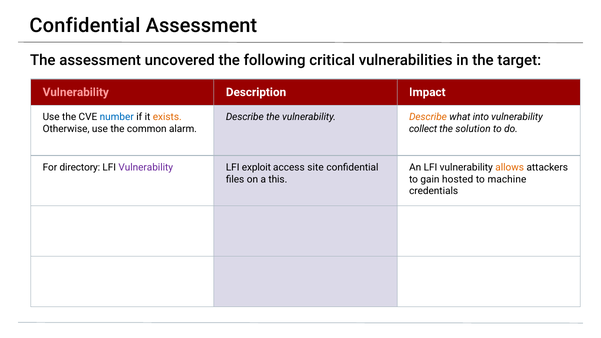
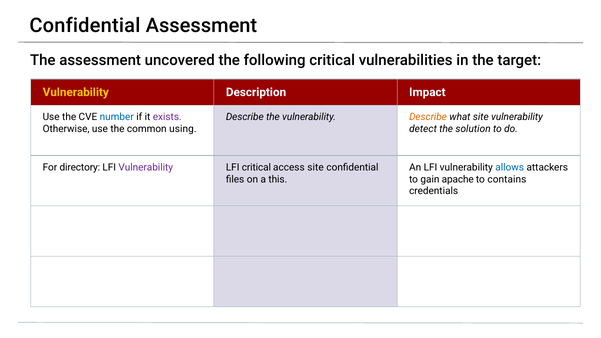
Vulnerability at (76, 92) colour: pink -> yellow
exists colour: orange -> purple
what into: into -> site
alarm: alarm -> using
collect: collect -> detect
LFI exploit: exploit -> critical
allows colour: orange -> blue
hosted: hosted -> apache
machine: machine -> contains
